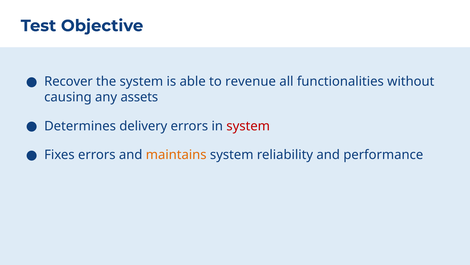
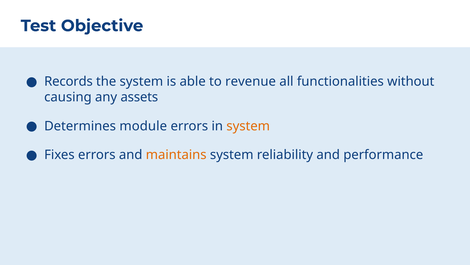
Recover: Recover -> Records
delivery: delivery -> module
system at (248, 126) colour: red -> orange
